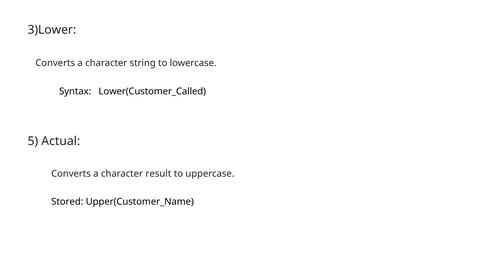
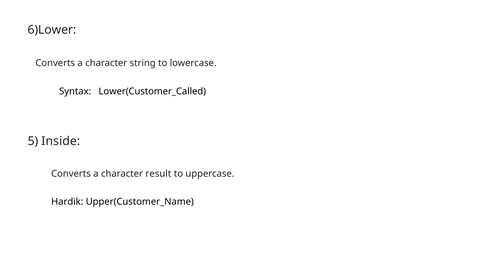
3)Lower: 3)Lower -> 6)Lower
Actual: Actual -> Inside
Stored: Stored -> Hardik
